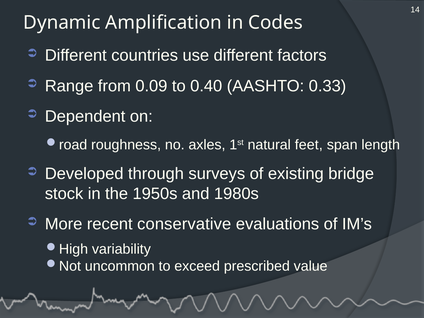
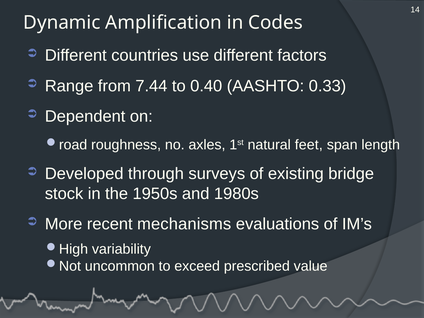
0.09: 0.09 -> 7.44
conservative: conservative -> mechanisms
